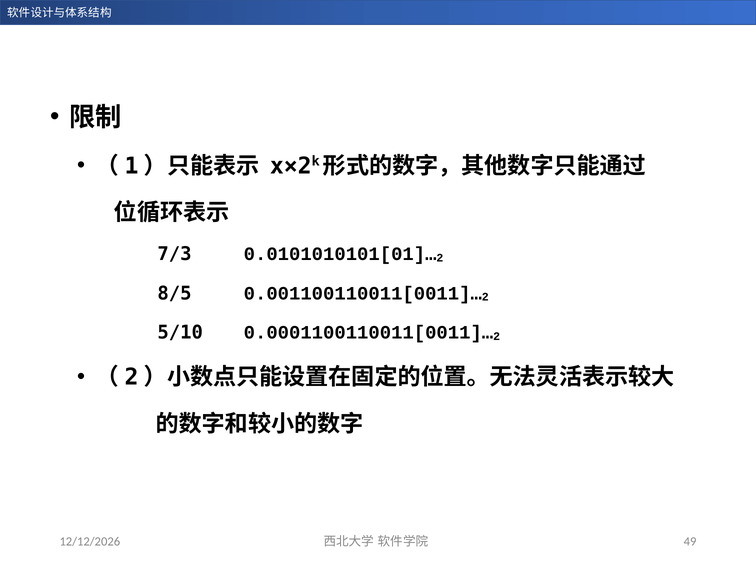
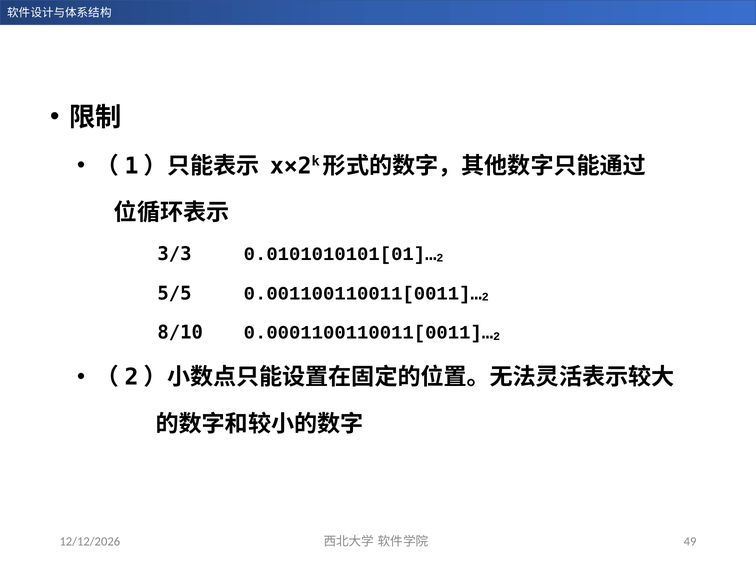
7/3: 7/3 -> 3/3
8/5: 8/5 -> 5/5
5/10: 5/10 -> 8/10
